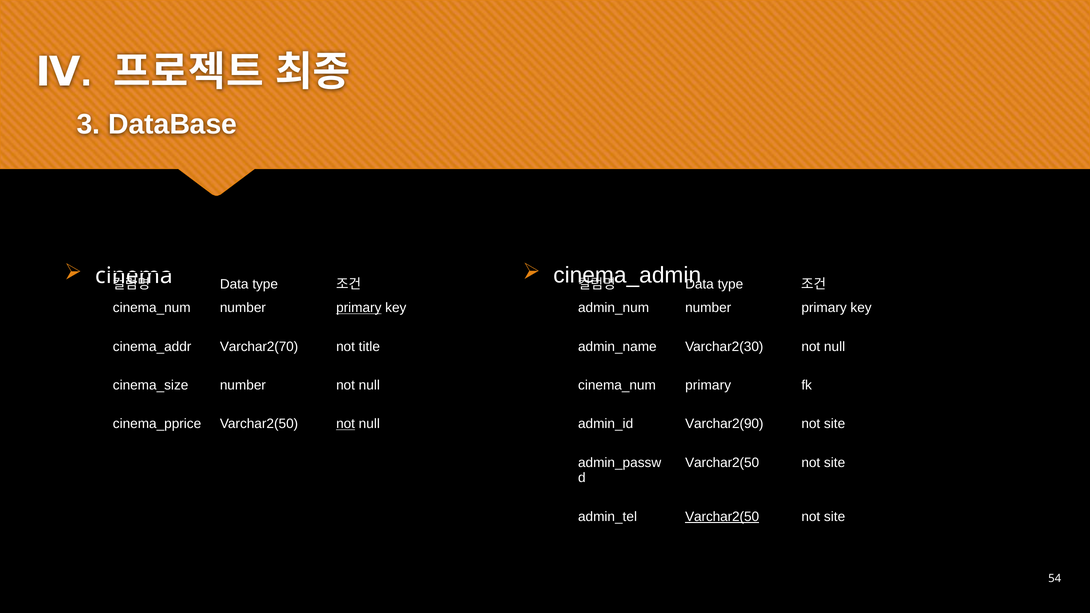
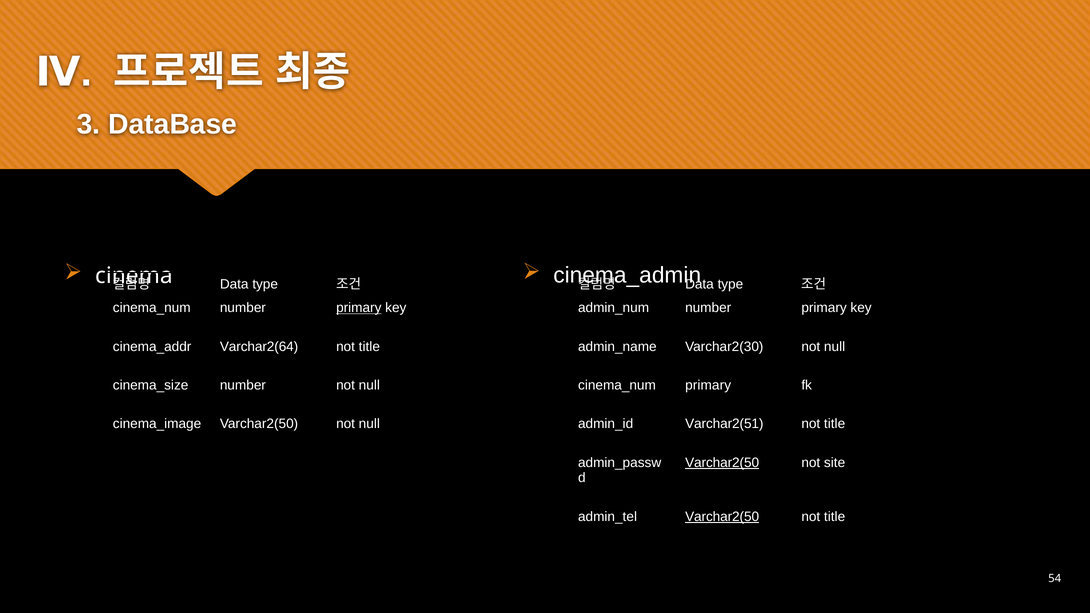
Varchar2(70: Varchar2(70 -> Varchar2(64
cinema_pprice: cinema_pprice -> cinema_image
not at (346, 424) underline: present -> none
Varchar2(90: Varchar2(90 -> Varchar2(51
site at (835, 424): site -> title
Varchar2(50 at (722, 463) underline: none -> present
site at (835, 517): site -> title
